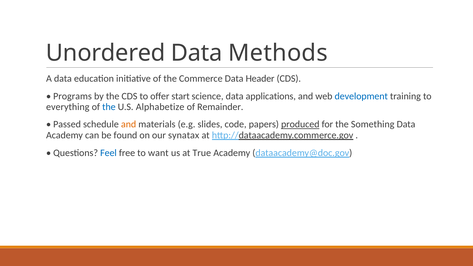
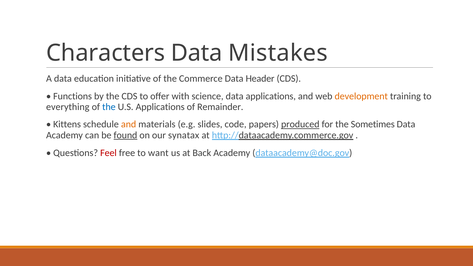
Unordered: Unordered -> Characters
Methods: Methods -> Mistakes
Programs: Programs -> Functions
start: start -> with
development colour: blue -> orange
U.S Alphabetize: Alphabetize -> Applications
Passed: Passed -> Kittens
Something: Something -> Sometimes
found underline: none -> present
Feel colour: blue -> red
True: True -> Back
